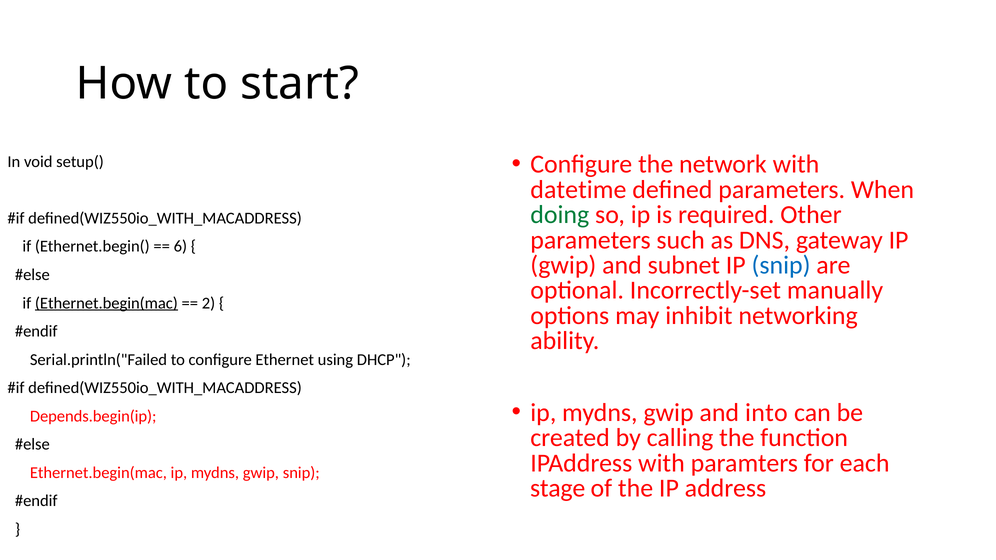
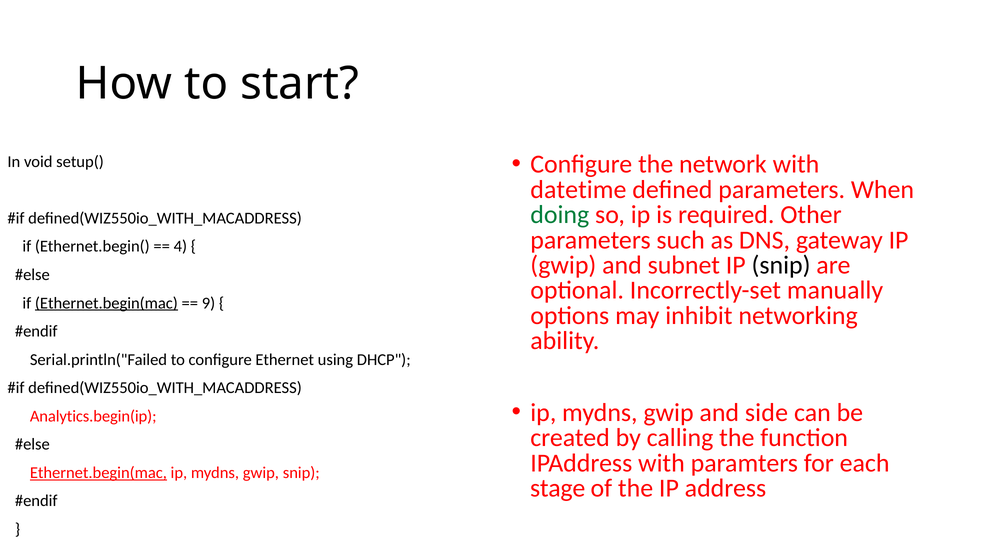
6: 6 -> 4
snip at (781, 265) colour: blue -> black
2: 2 -> 9
into: into -> side
Depends.begin(ip: Depends.begin(ip -> Analytics.begin(ip
Ethernet.begin(mac at (98, 473) underline: none -> present
